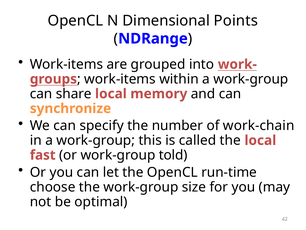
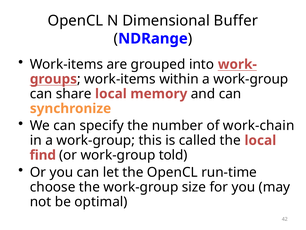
Points: Points -> Buffer
fast: fast -> find
